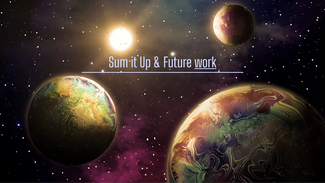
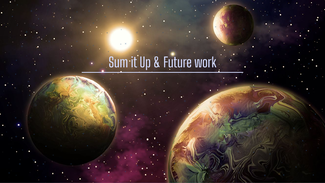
work underline: present -> none
